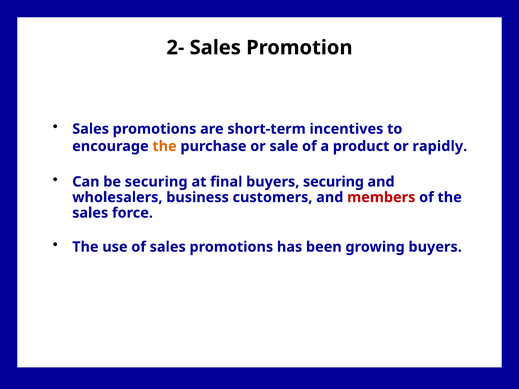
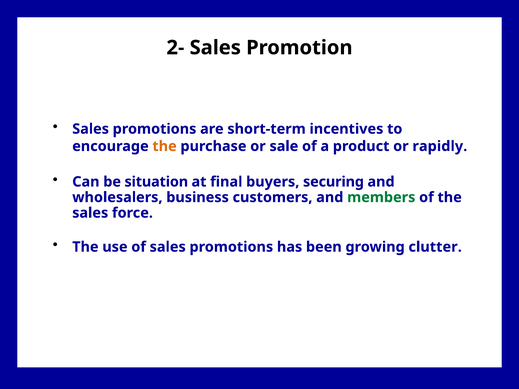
be securing: securing -> situation
members colour: red -> green
growing buyers: buyers -> clutter
